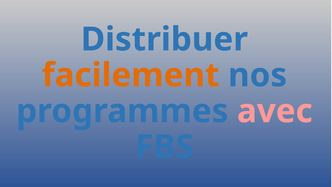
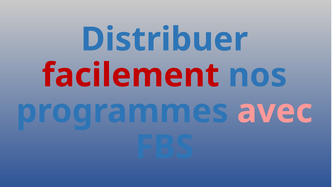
facilement colour: orange -> red
